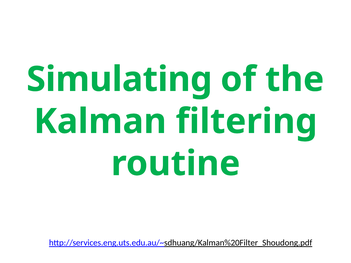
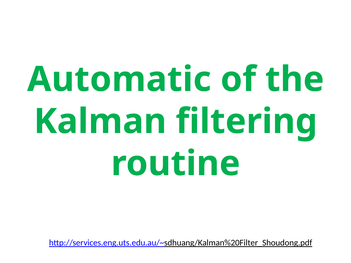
Simulating: Simulating -> Automatic
